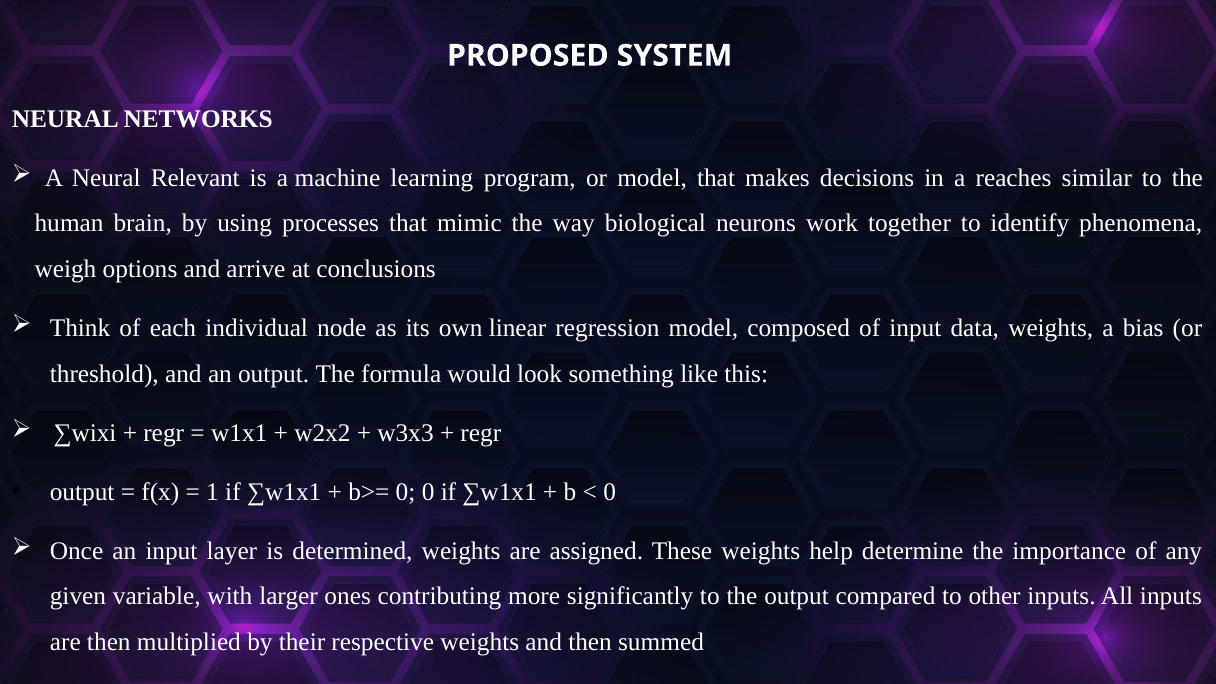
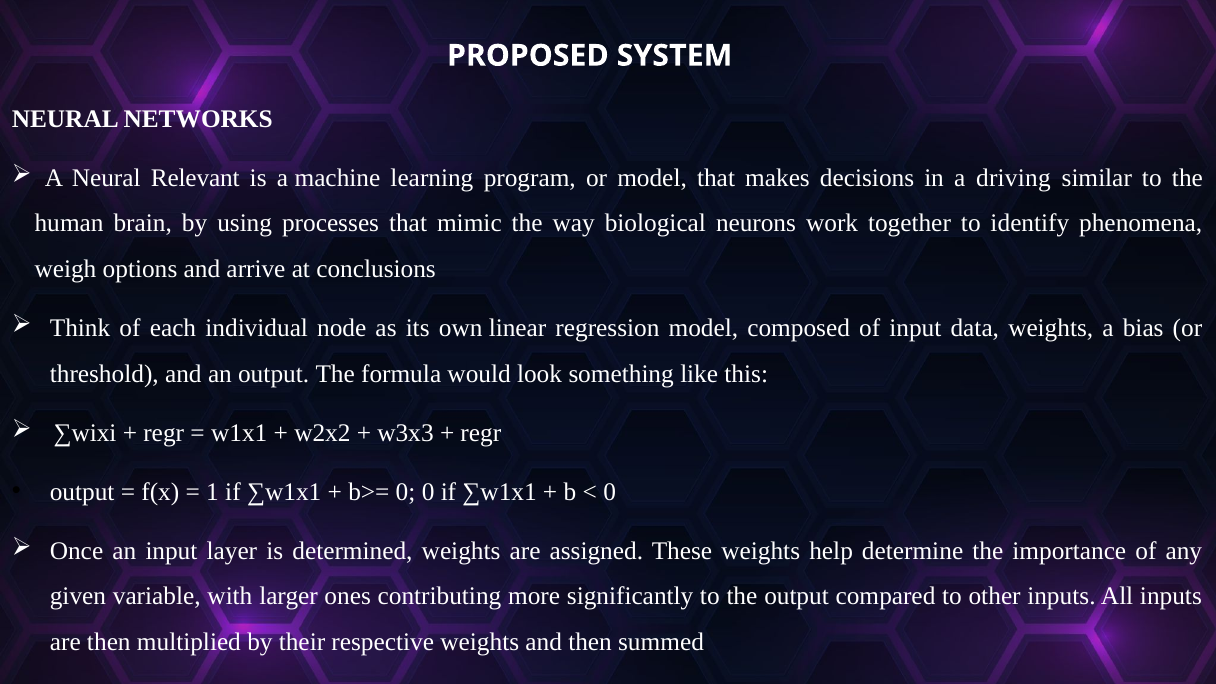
reaches: reaches -> driving
